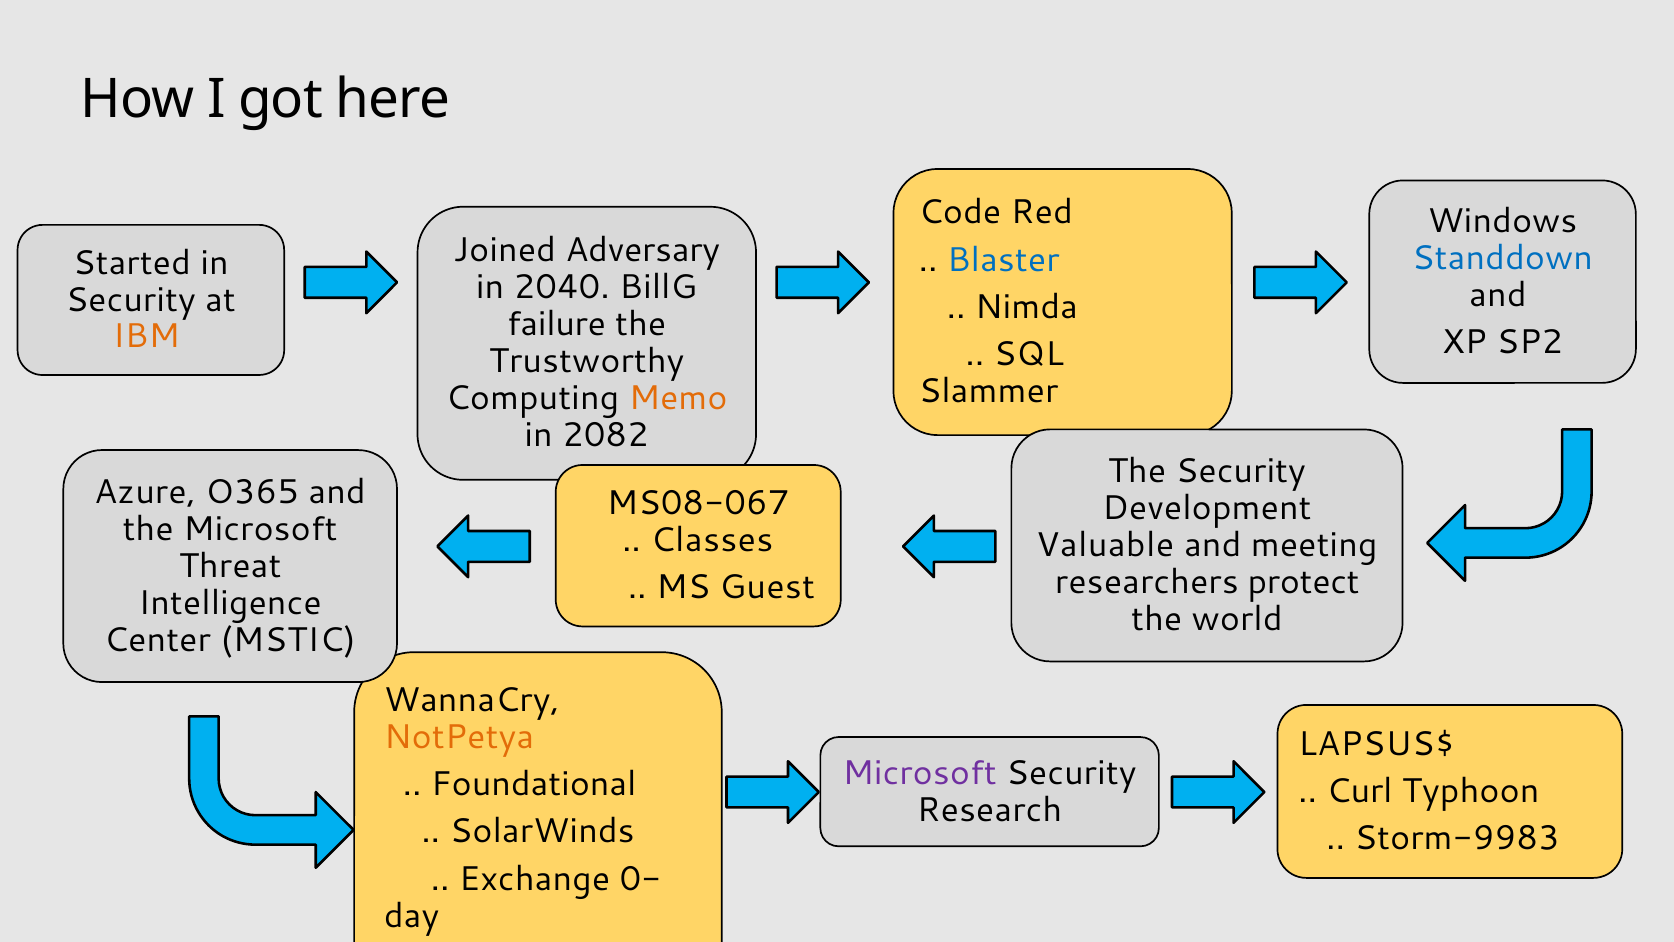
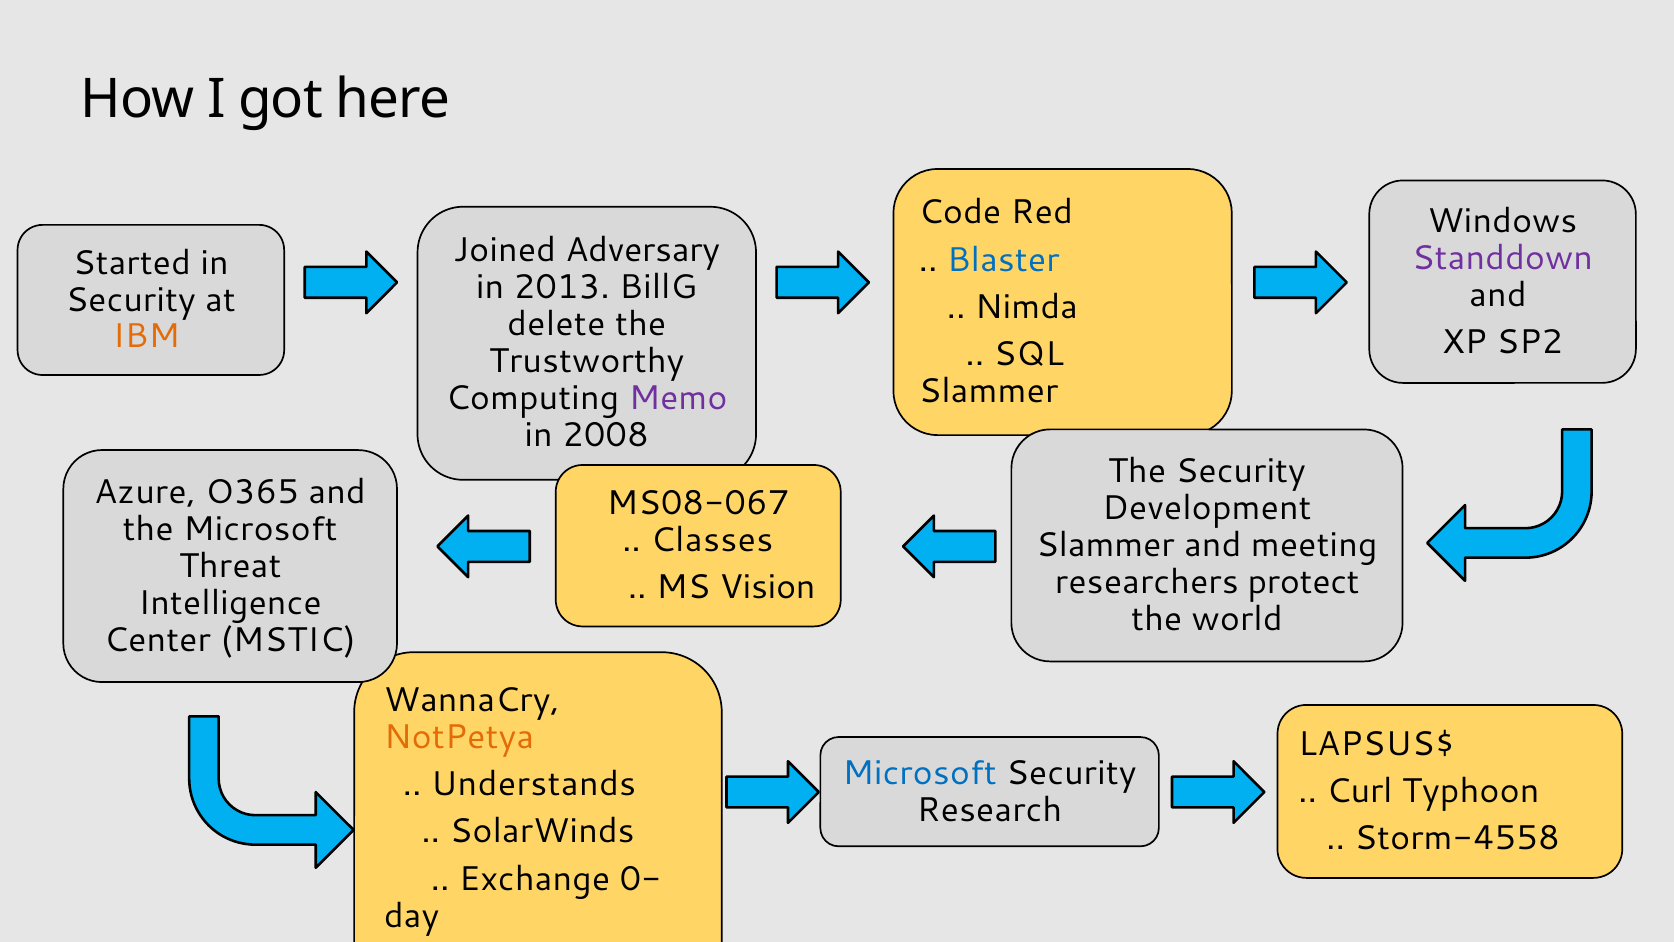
Standdown colour: blue -> purple
2040: 2040 -> 2013
failure: failure -> delete
Memo colour: orange -> purple
2082: 2082 -> 2008
Valuable at (1105, 545): Valuable -> Slammer
Guest: Guest -> Vision
Microsoft at (920, 773) colour: purple -> blue
Foundational: Foundational -> Understands
Storm-9983: Storm-9983 -> Storm-4558
